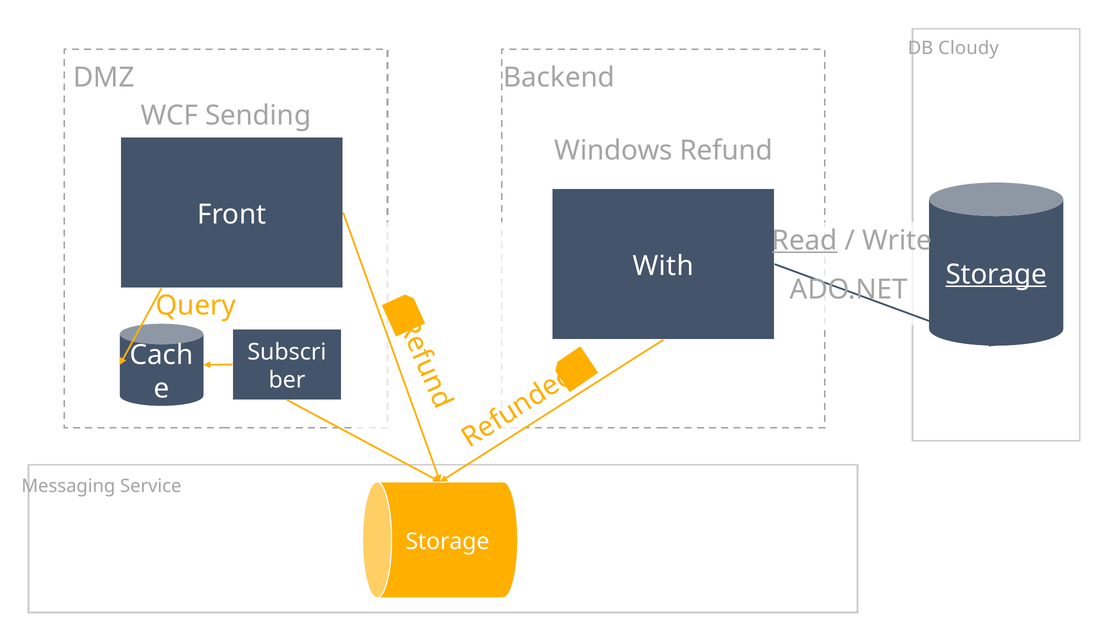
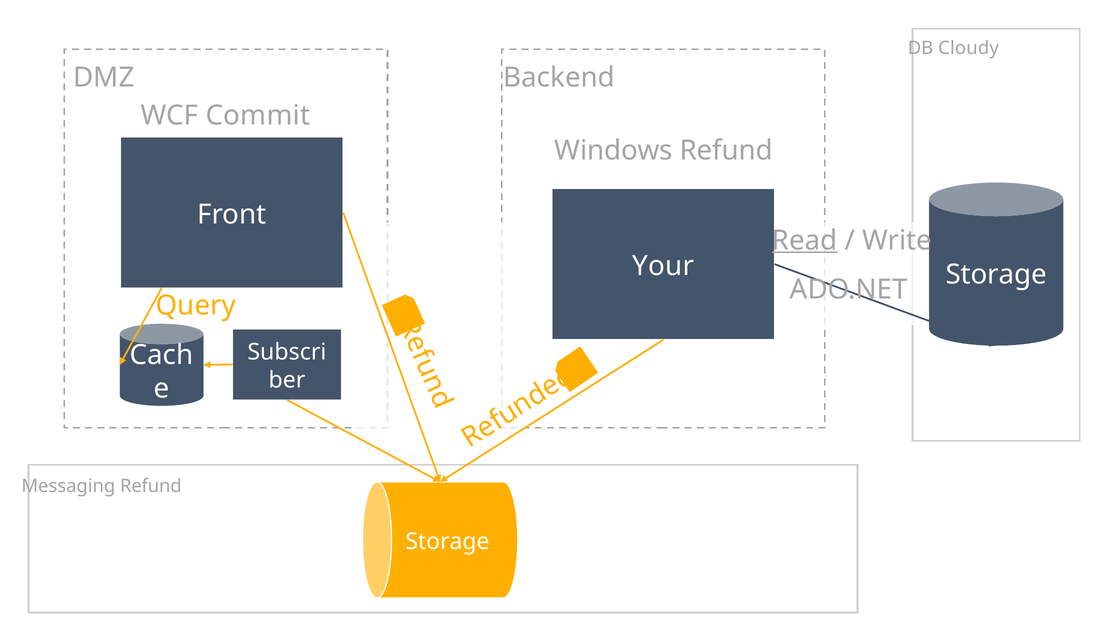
Sending: Sending -> Commit
With: With -> Your
Storage at (996, 274) underline: present -> none
Messaging Service: Service -> Refund
